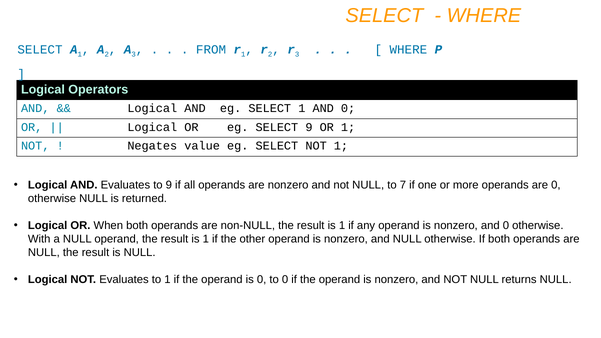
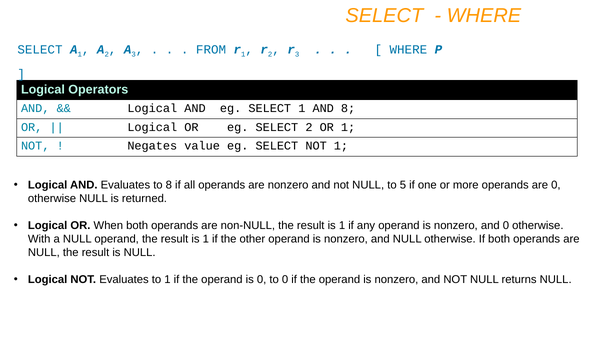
1 AND 0: 0 -> 8
SELECT 9: 9 -> 2
to 9: 9 -> 8
7: 7 -> 5
